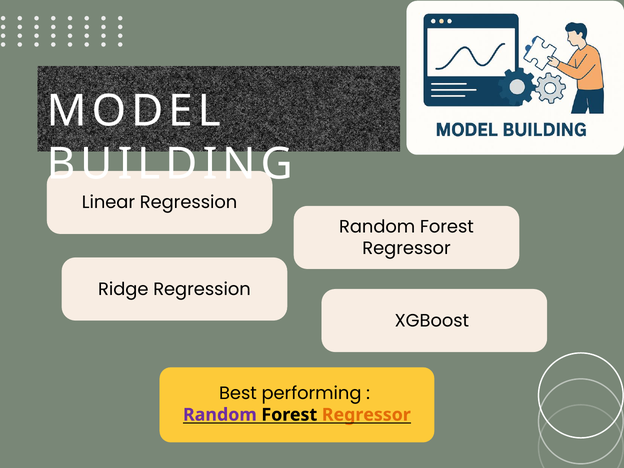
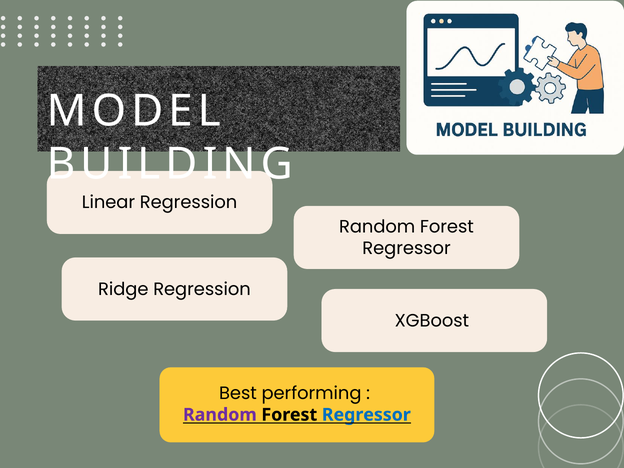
Regressor at (366, 415) colour: orange -> blue
